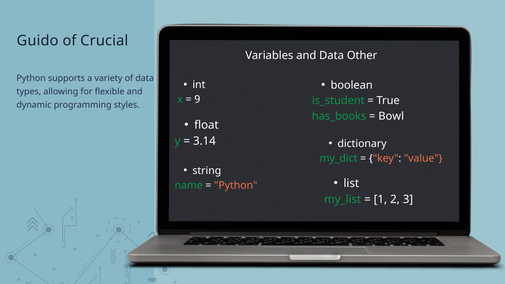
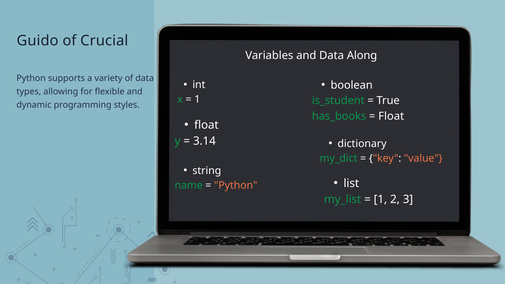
Other: Other -> Along
9 at (197, 99): 9 -> 1
Bowl at (391, 116): Bowl -> Float
